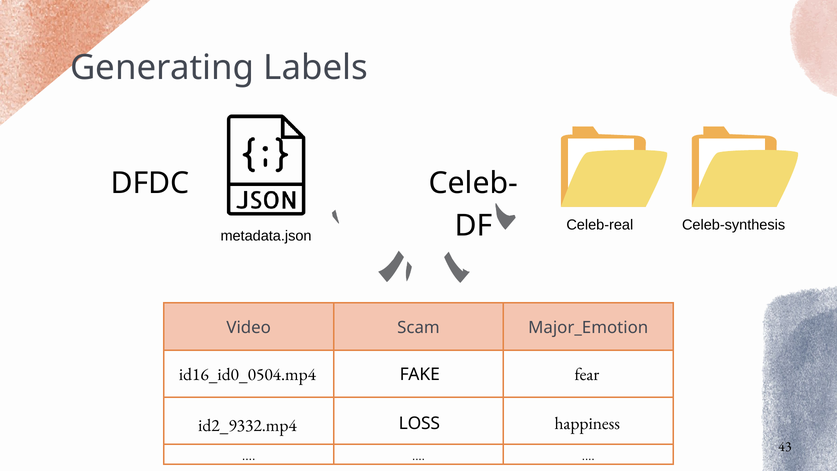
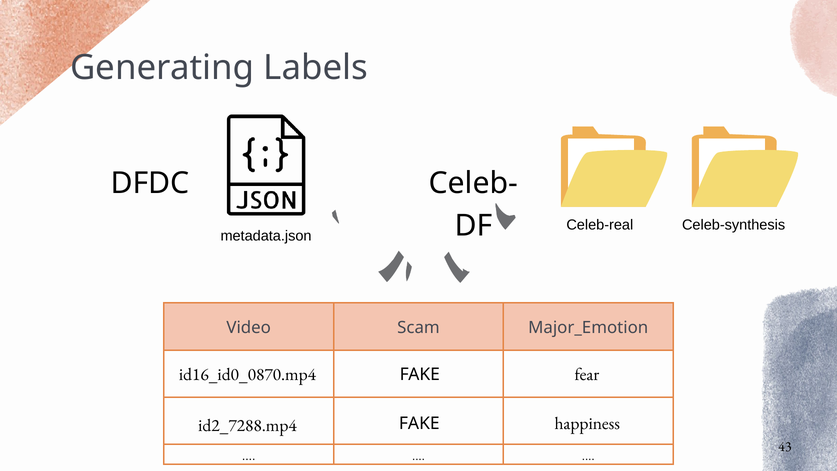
id16_id0_0504.mp4: id16_id0_0504.mp4 -> id16_id0_0870.mp4
LOSS at (419, 423): LOSS -> FAKE
id2_9332.mp4: id2_9332.mp4 -> id2_7288.mp4
